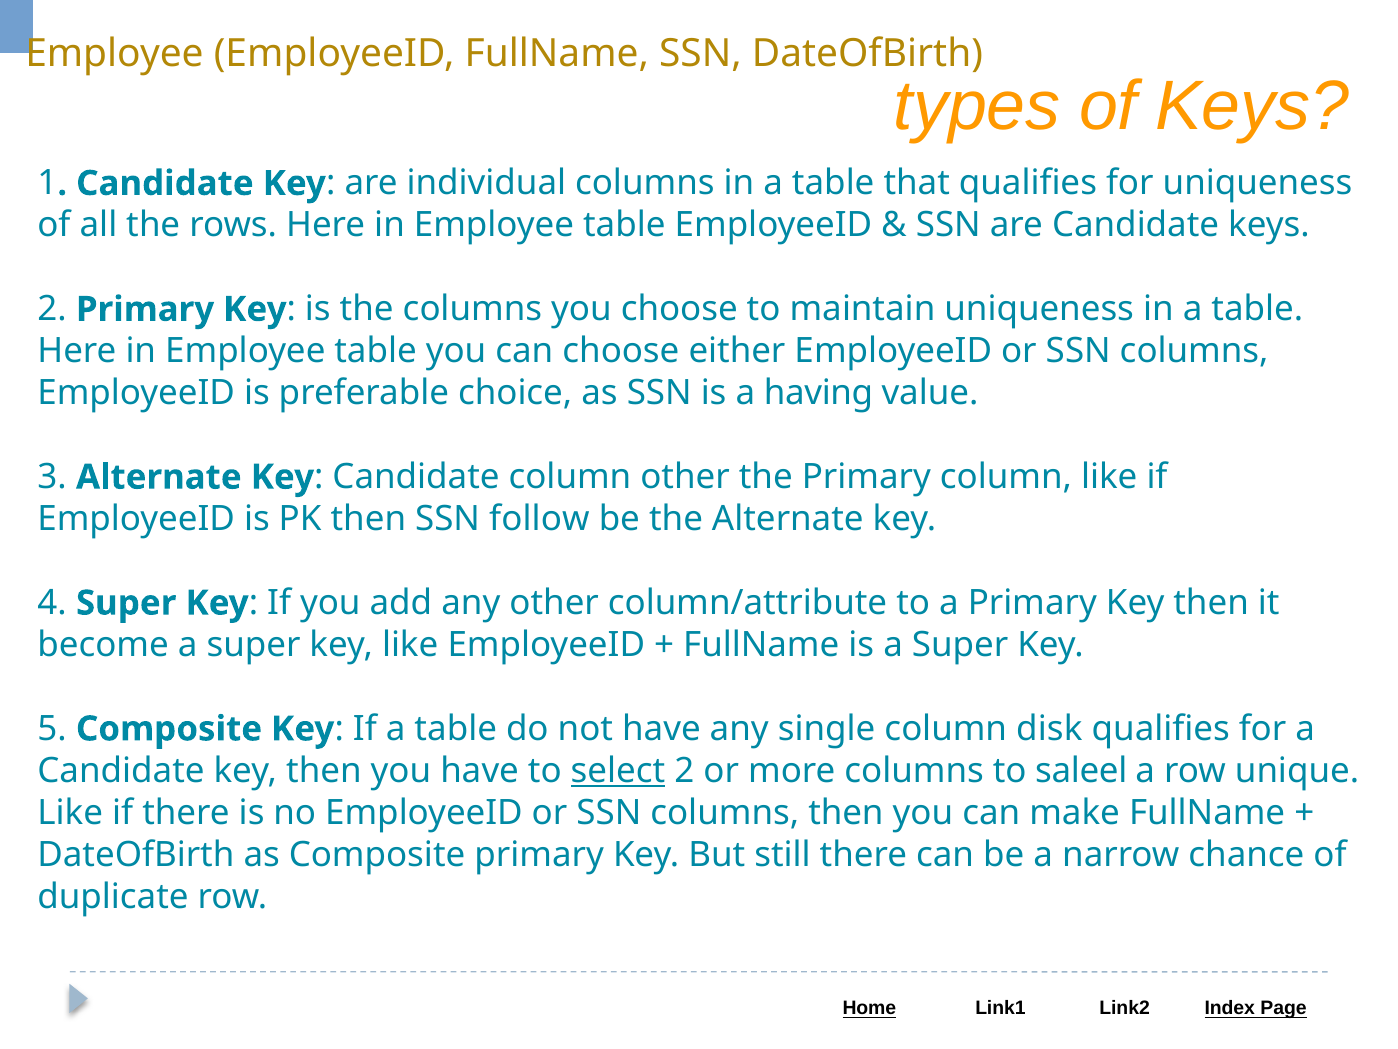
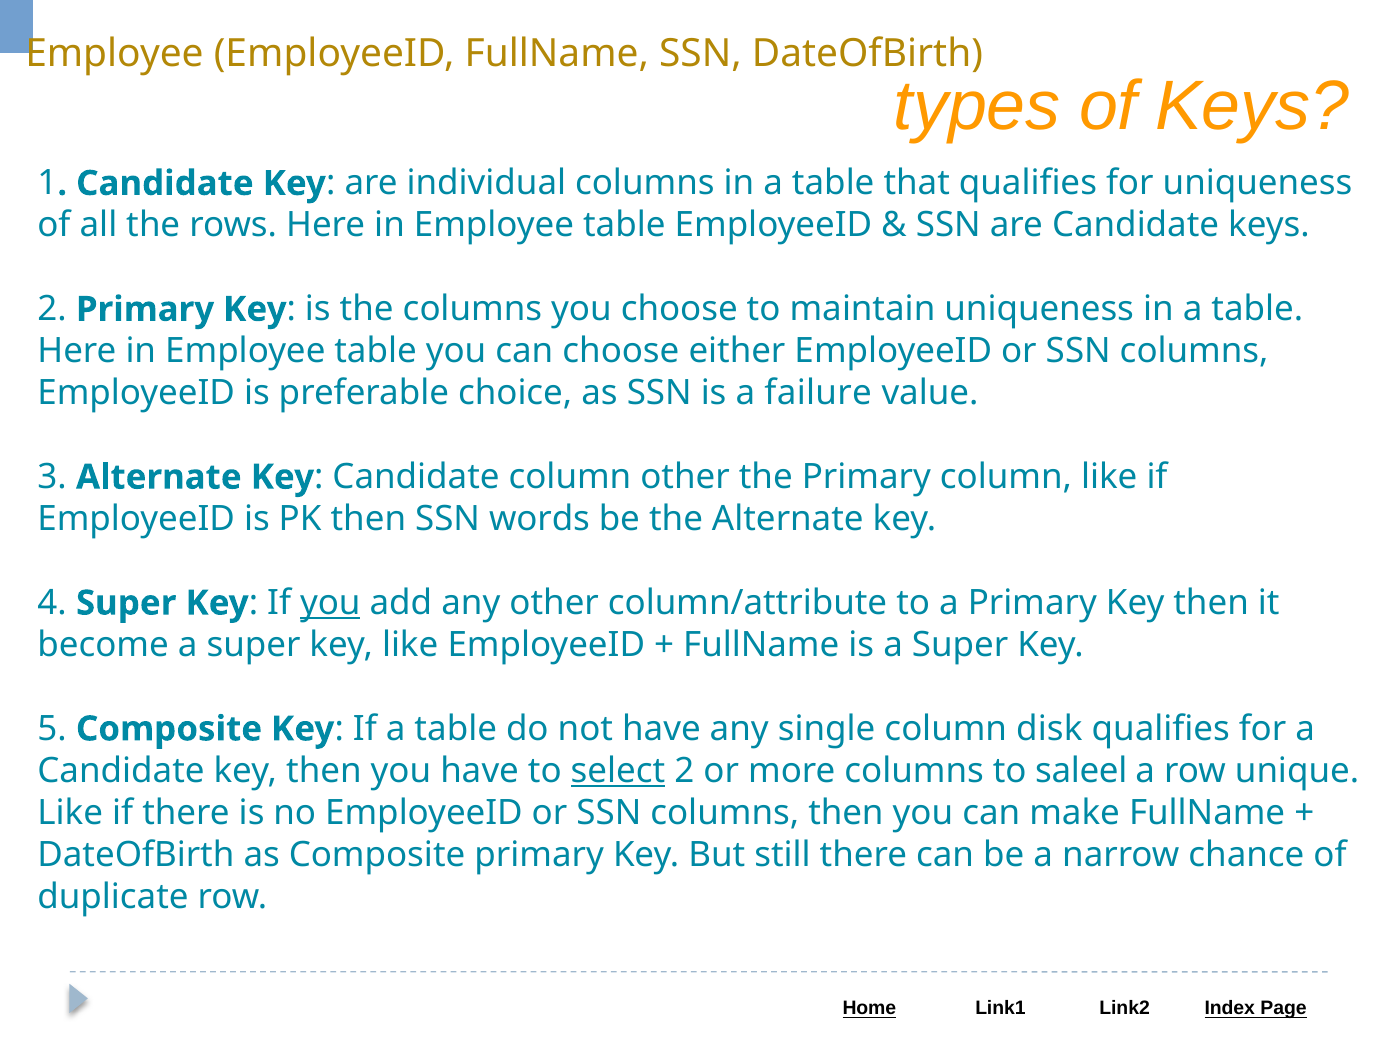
having: having -> failure
follow: follow -> words
you at (330, 603) underline: none -> present
